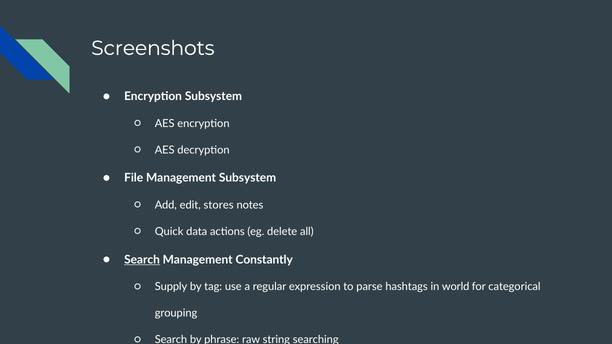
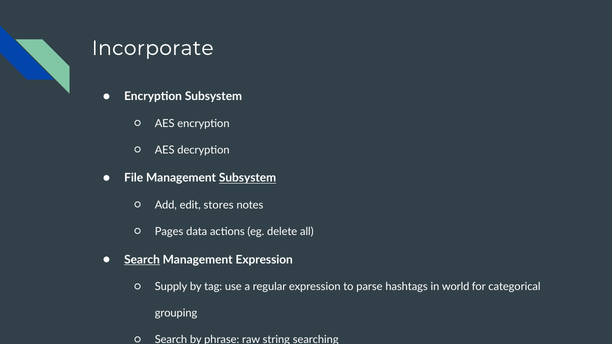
Screenshots: Screenshots -> Incorporate
Subsystem at (248, 178) underline: none -> present
Quick: Quick -> Pages
Management Constantly: Constantly -> Expression
